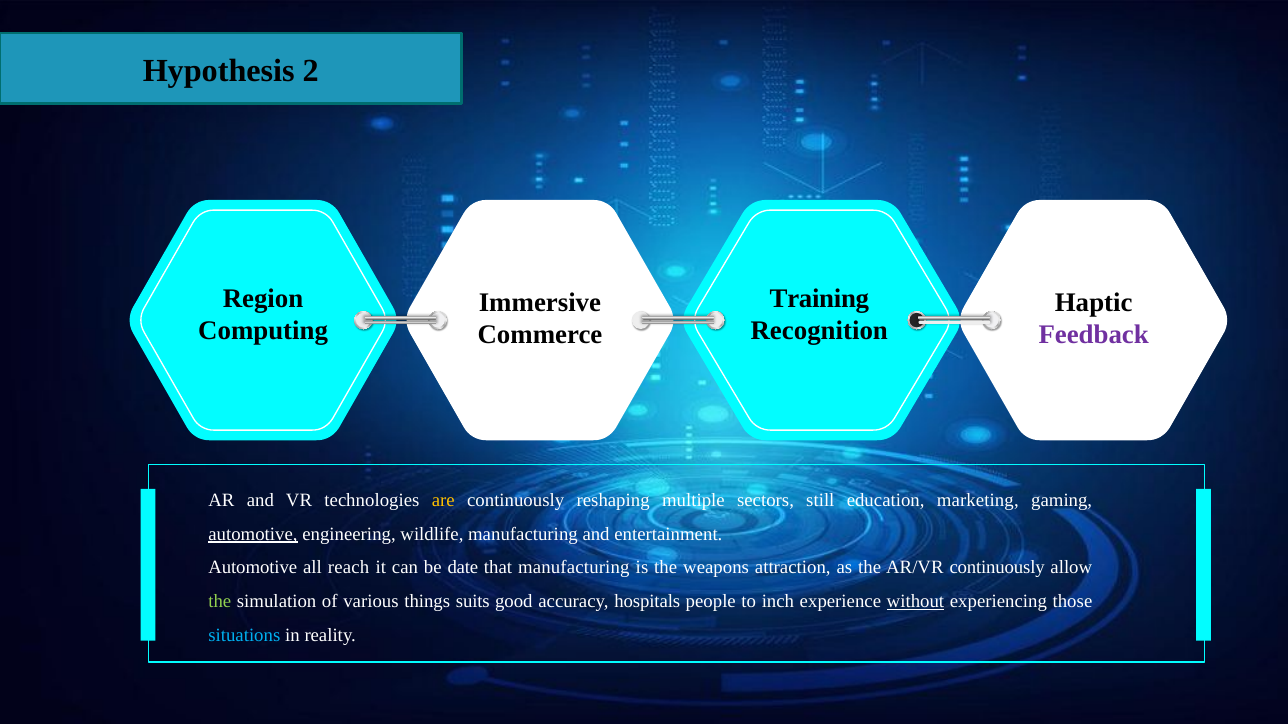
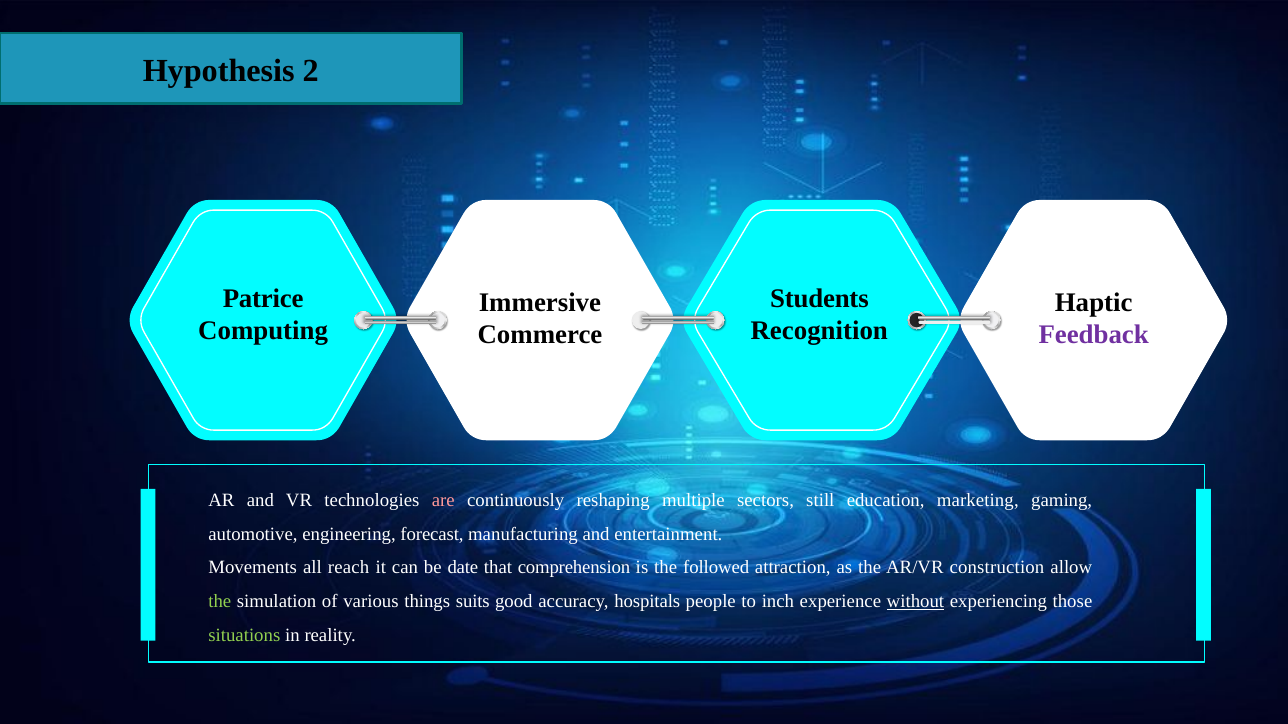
Region: Region -> Patrice
Training: Training -> Students
are colour: yellow -> pink
automotive at (253, 534) underline: present -> none
wildlife: wildlife -> forecast
Automotive at (253, 568): Automotive -> Movements
that manufacturing: manufacturing -> comprehension
weapons: weapons -> followed
AR/VR continuously: continuously -> construction
situations colour: light blue -> light green
